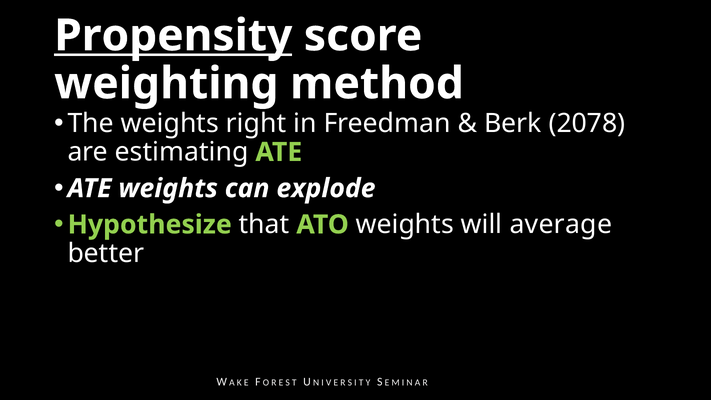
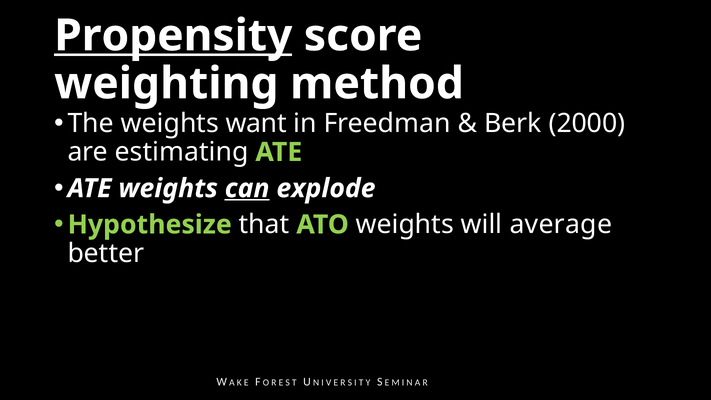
right: right -> want
2078: 2078 -> 2000
can underline: none -> present
